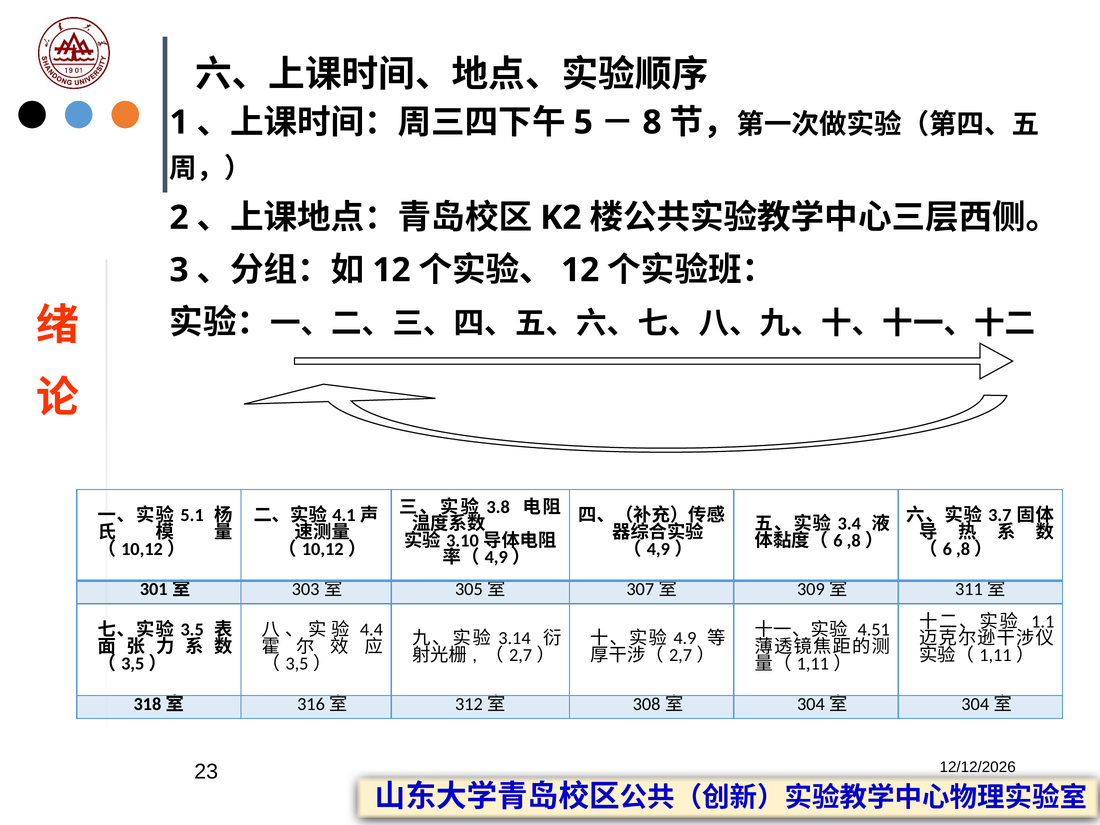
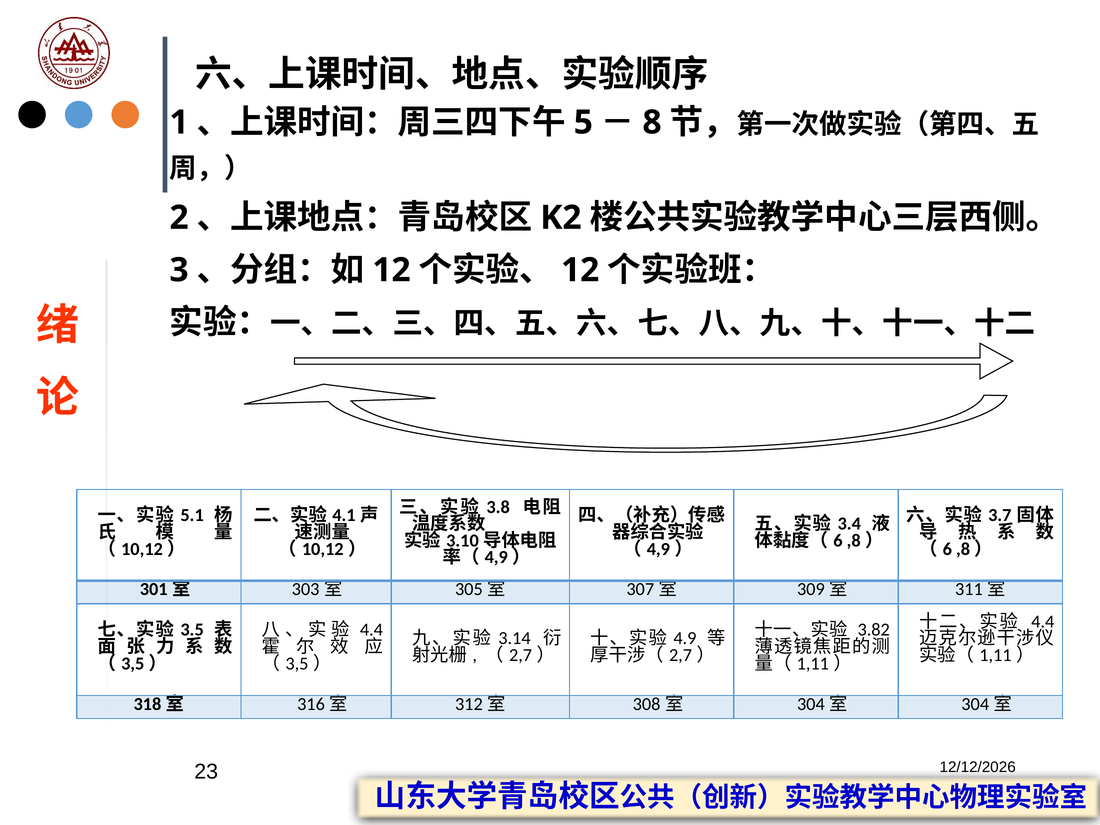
1.1 at (1043, 621): 1.1 -> 4.4
4.51: 4.51 -> 3.82
